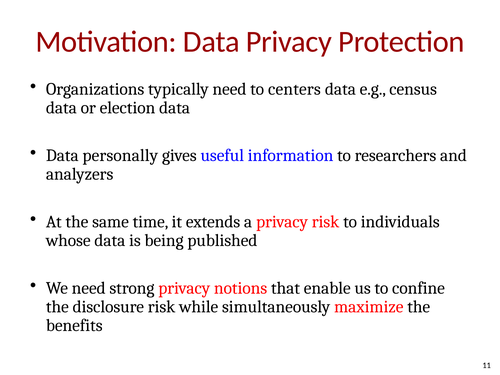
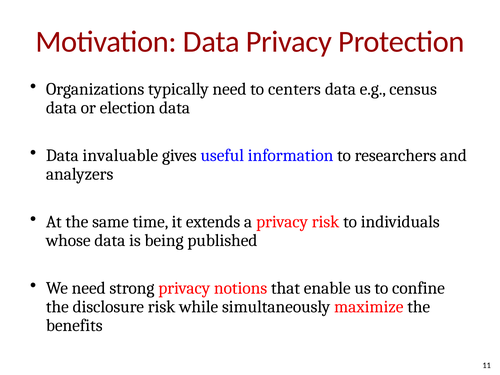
personally: personally -> invaluable
